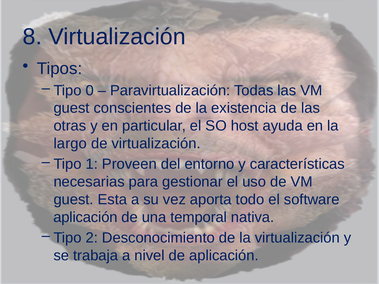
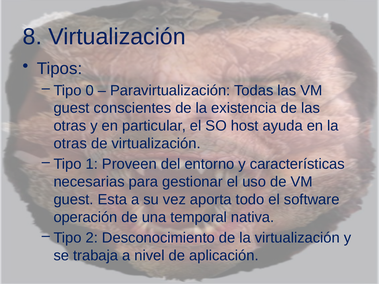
largo at (70, 144): largo -> otras
aplicación at (85, 217): aplicación -> operación
